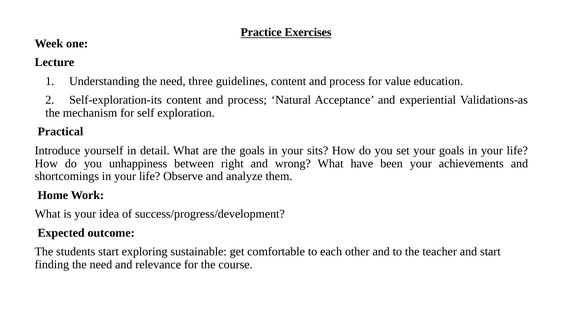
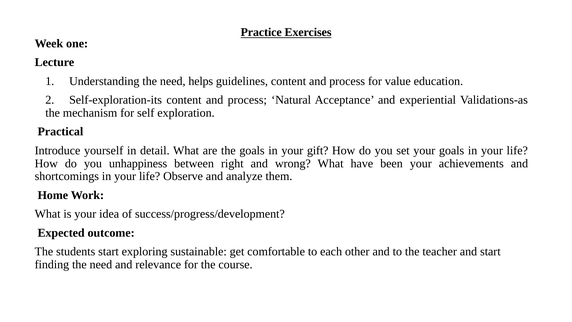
three: three -> helps
sits: sits -> gift
